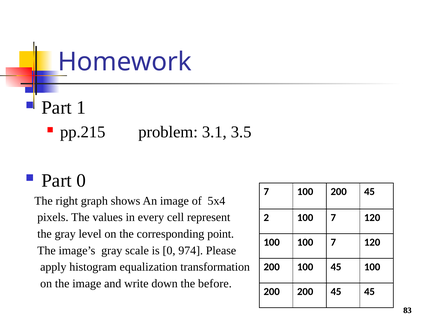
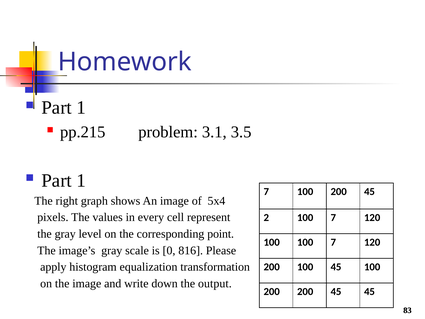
0 at (81, 180): 0 -> 1
974: 974 -> 816
before: before -> output
